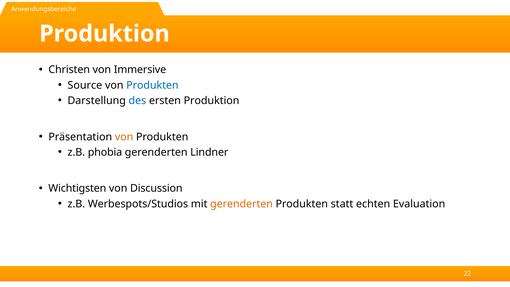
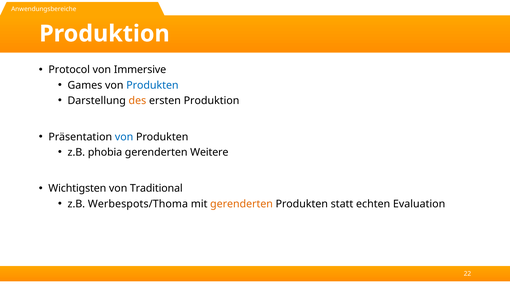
Christen: Christen -> Protocol
Source: Source -> Games
des colour: blue -> orange
von at (124, 137) colour: orange -> blue
Lindner: Lindner -> Weitere
Discussion: Discussion -> Traditional
Werbespots/Studios: Werbespots/Studios -> Werbespots/Thoma
